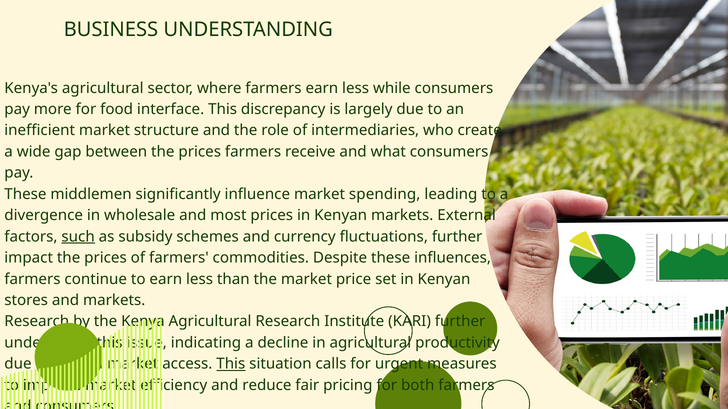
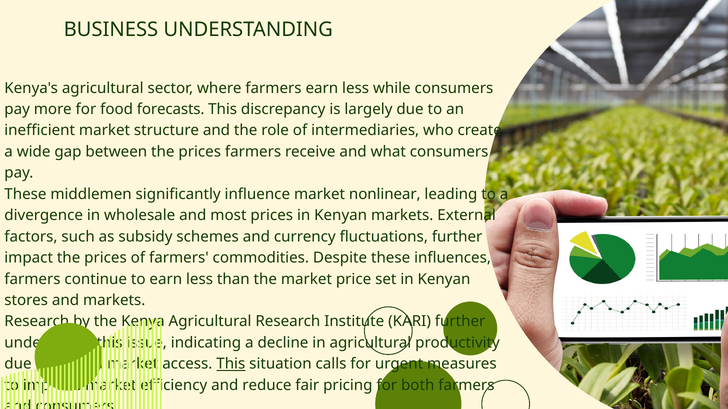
interface: interface -> forecasts
spending: spending -> nonlinear
such underline: present -> none
